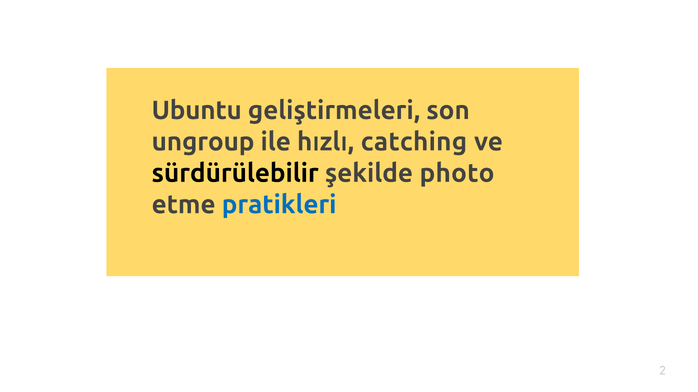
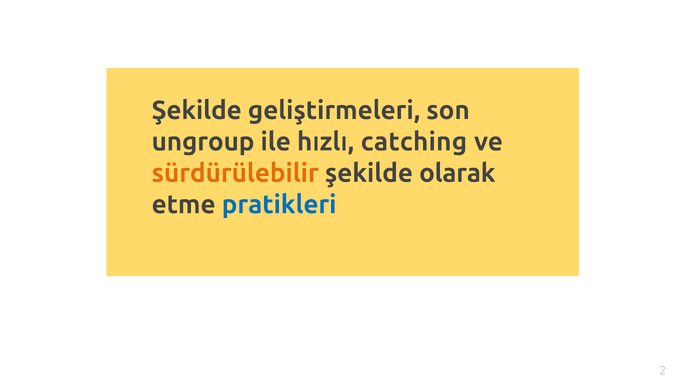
Ubuntu at (197, 111): Ubuntu -> Şekilde
sürdürülebilir colour: black -> orange
photo: photo -> olarak
